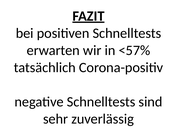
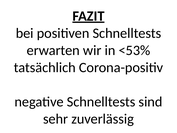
<57%: <57% -> <53%
